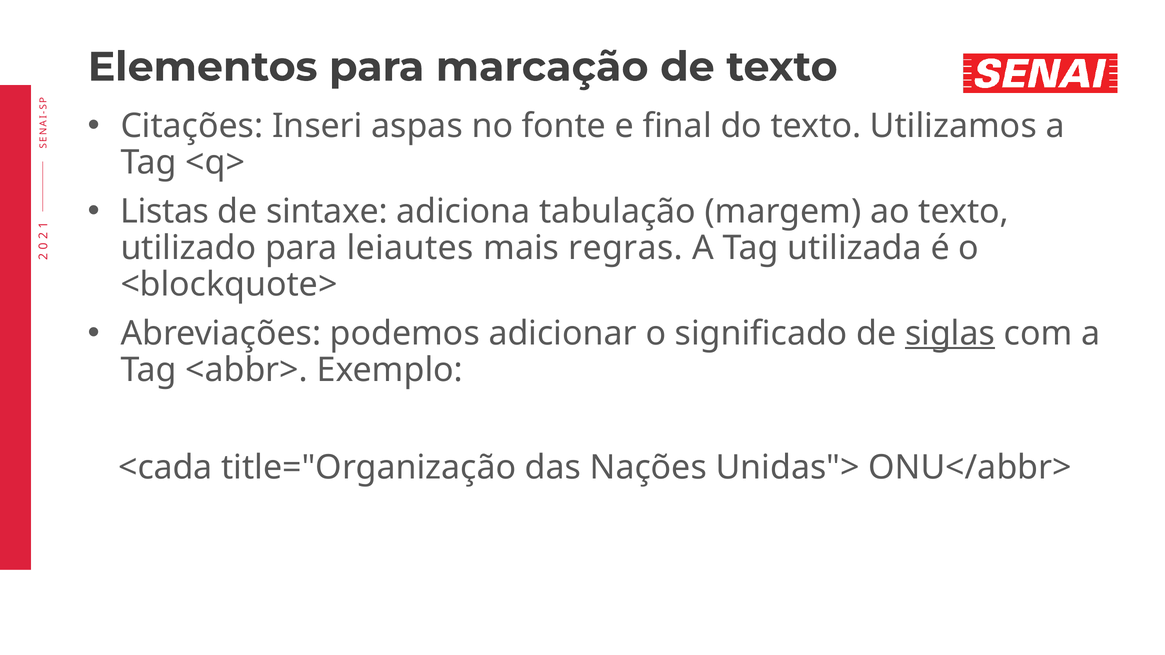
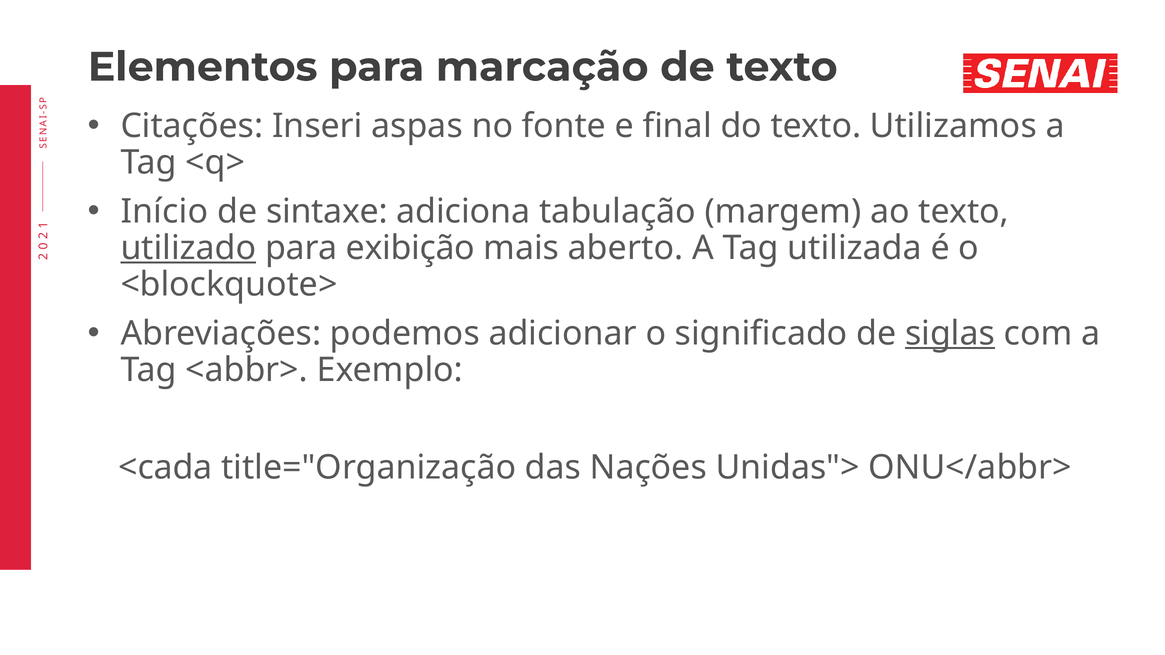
Listas: Listas -> Início
utilizado underline: none -> present
leiautes: leiautes -> exibição
regras: regras -> aberto
